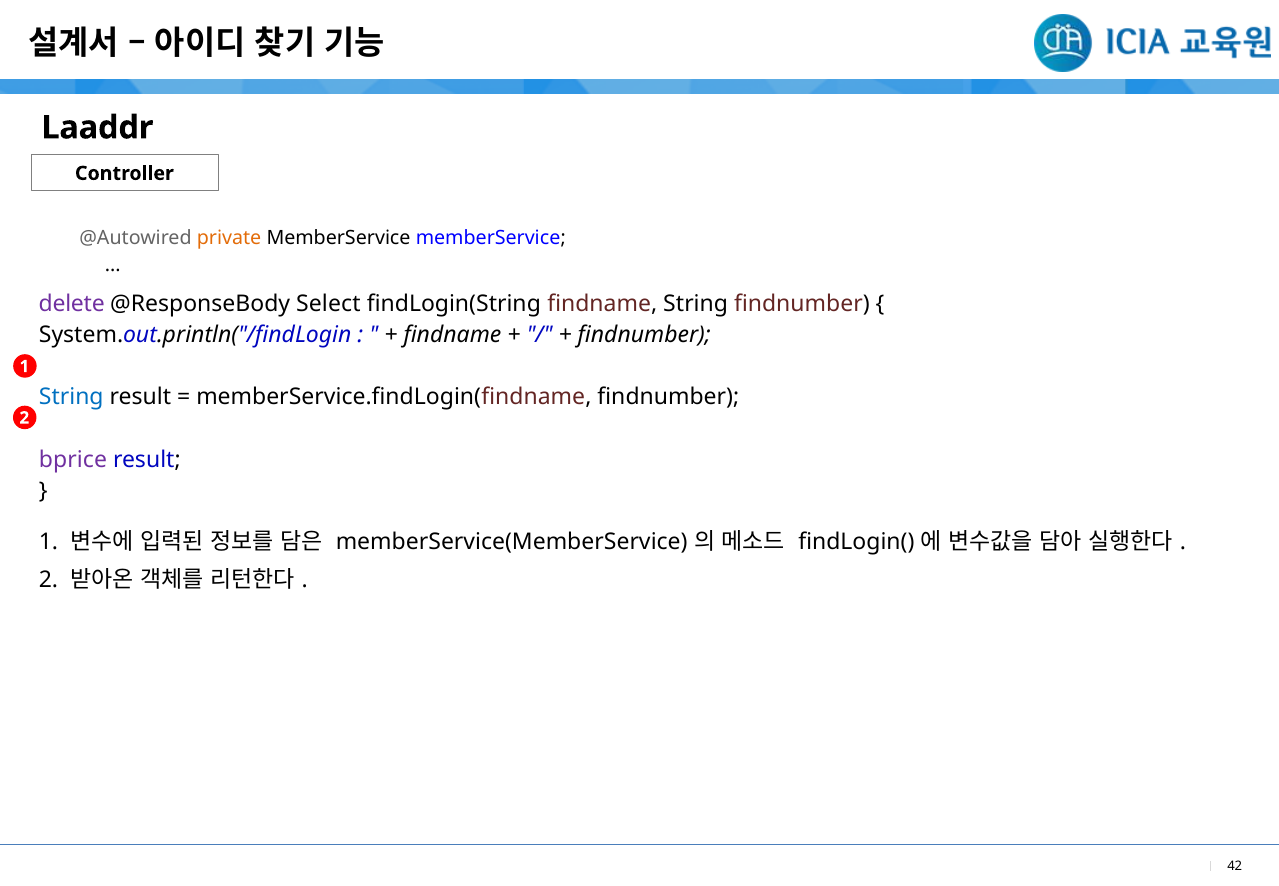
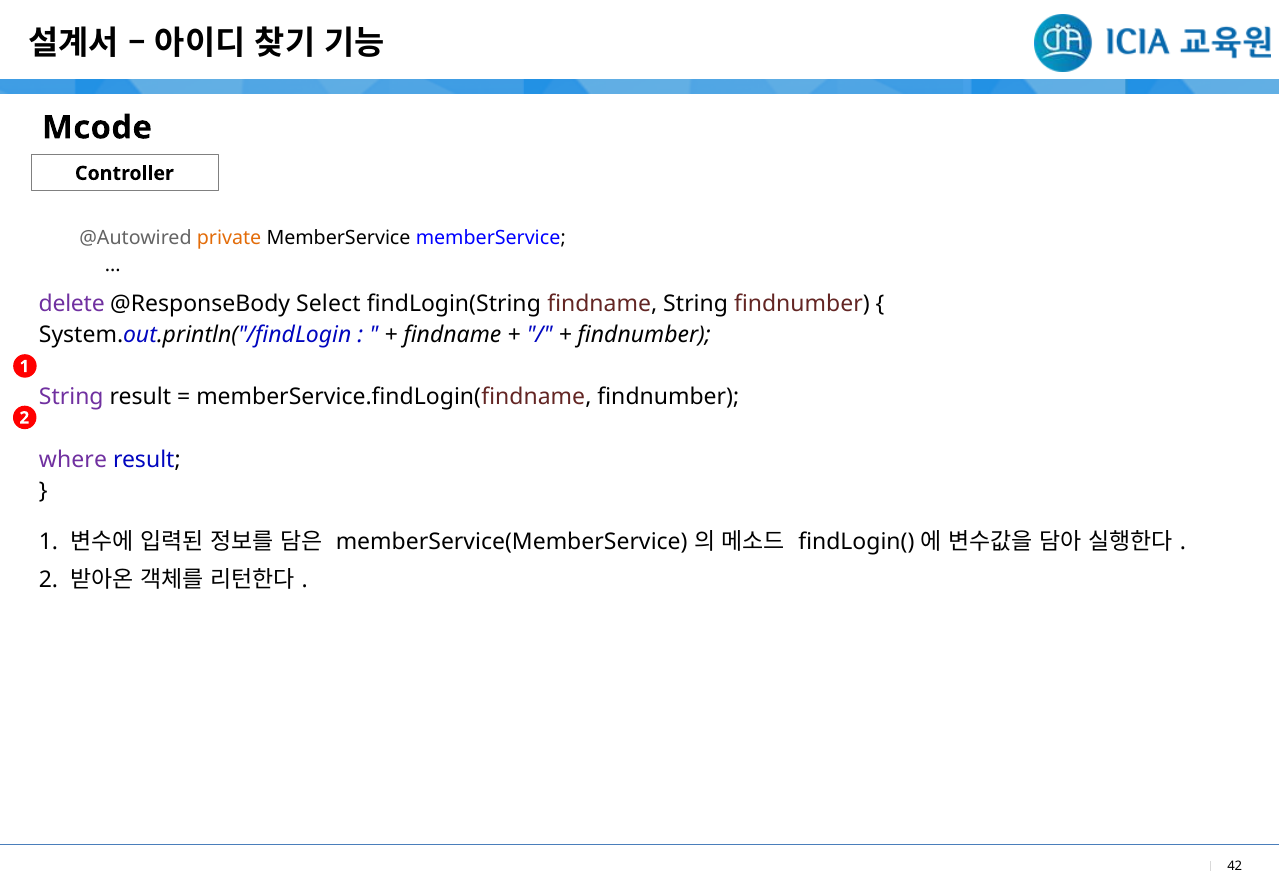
Laaddr: Laaddr -> Mcode
String at (71, 397) colour: blue -> purple
bprice: bprice -> where
